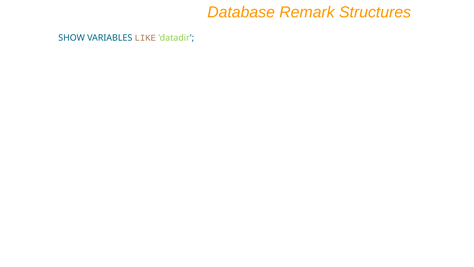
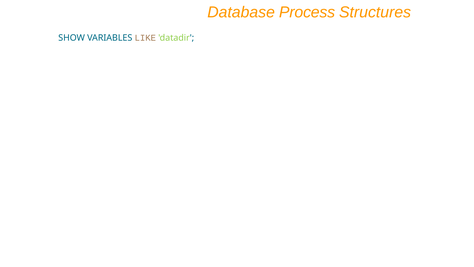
Remark: Remark -> Process
